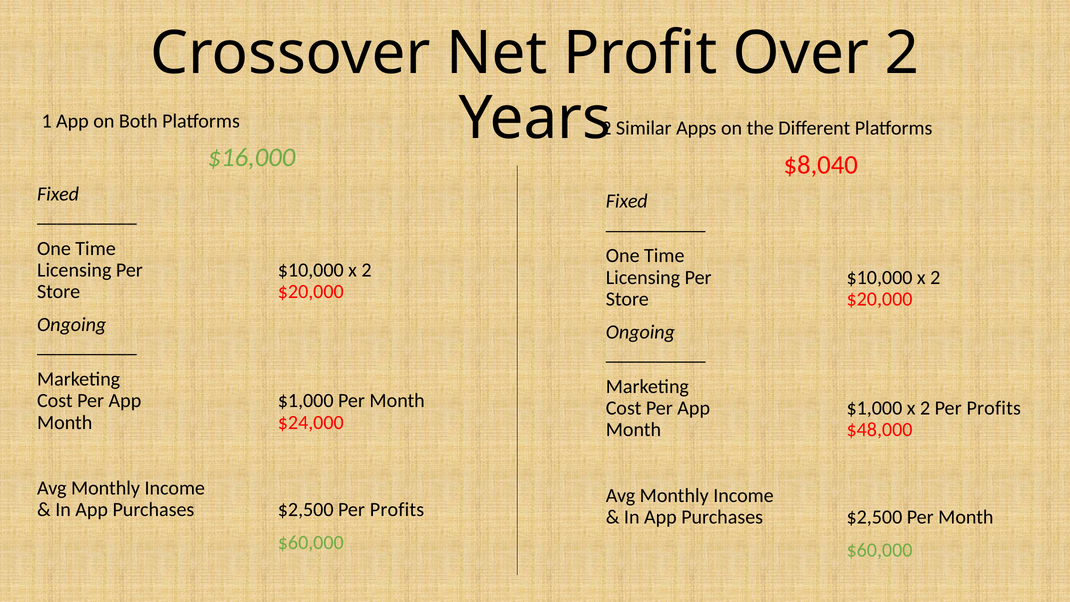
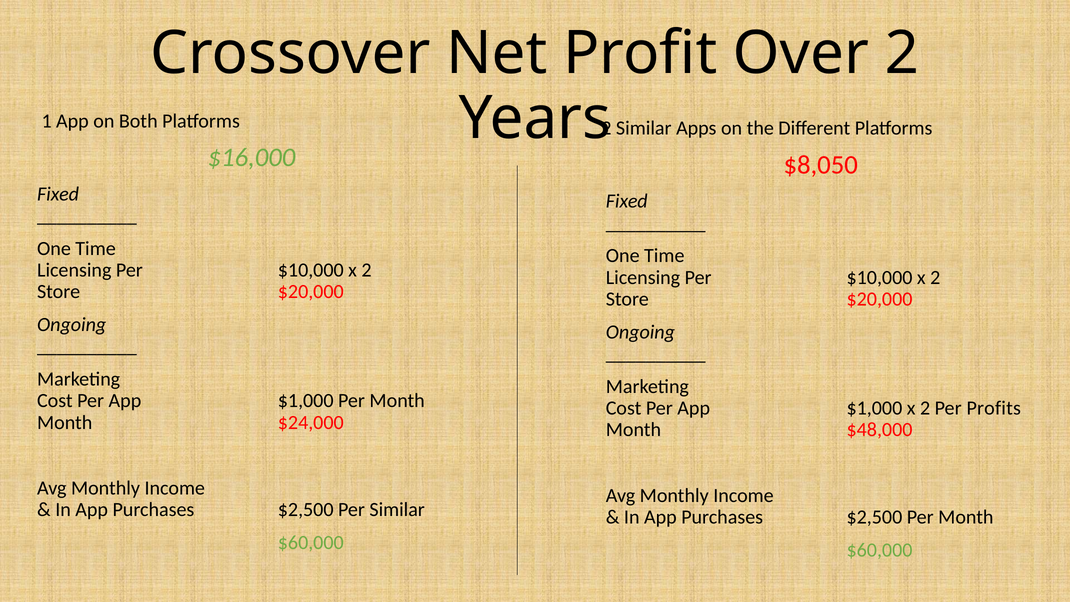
$8,040: $8,040 -> $8,050
$2,500 Per Profits: Profits -> Similar
